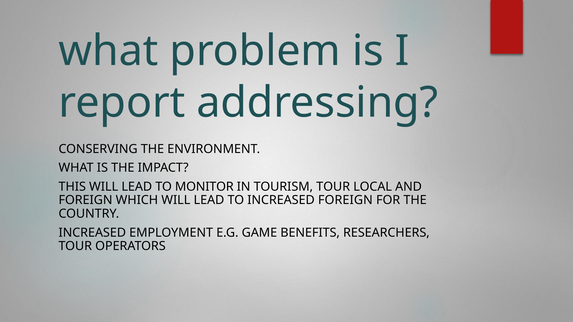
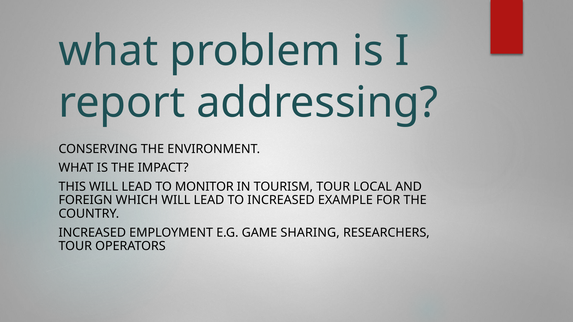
INCREASED FOREIGN: FOREIGN -> EXAMPLE
BENEFITS: BENEFITS -> SHARING
